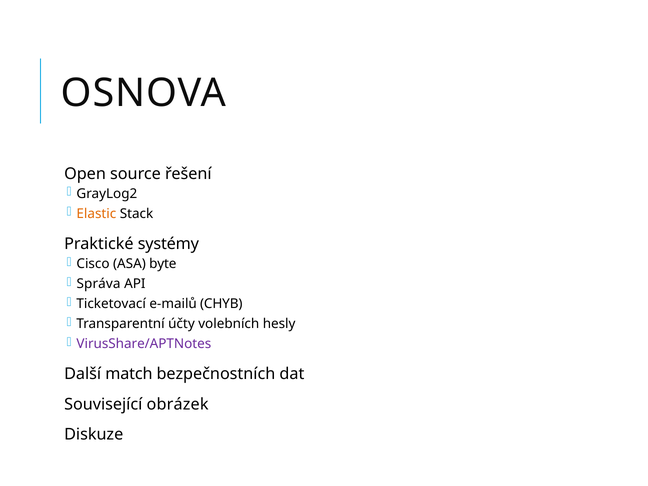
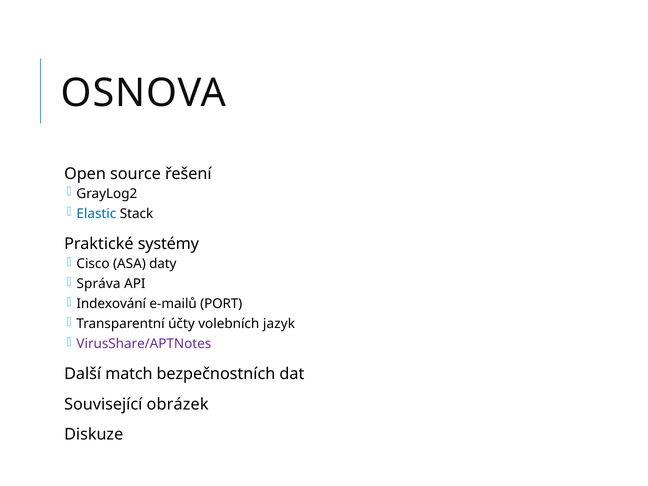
Elastic colour: orange -> blue
byte: byte -> daty
Ticketovací: Ticketovací -> Indexování
CHYB: CHYB -> PORT
hesly: hesly -> jazyk
